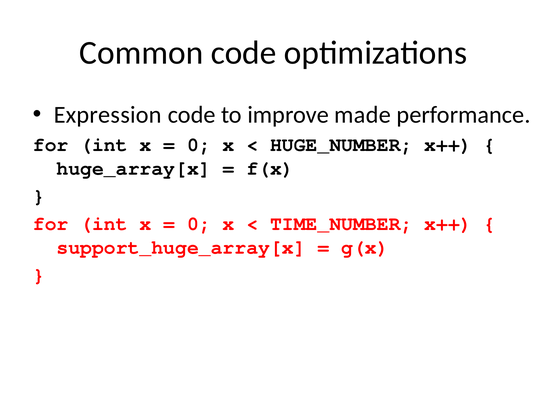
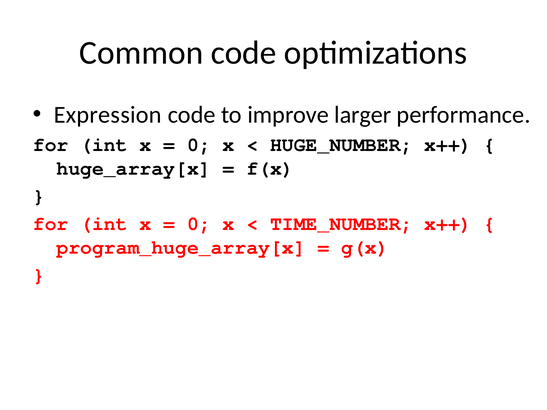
made: made -> larger
support_huge_array[x: support_huge_array[x -> program_huge_array[x
